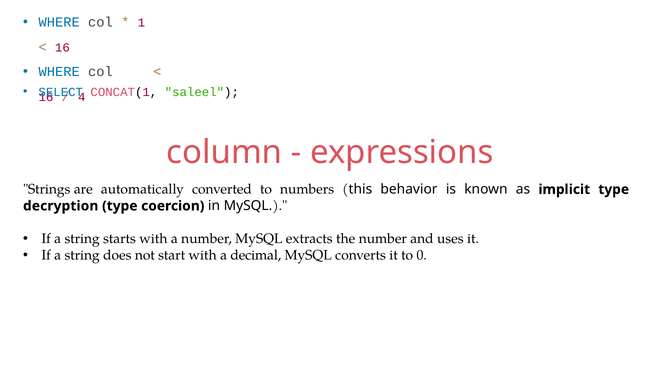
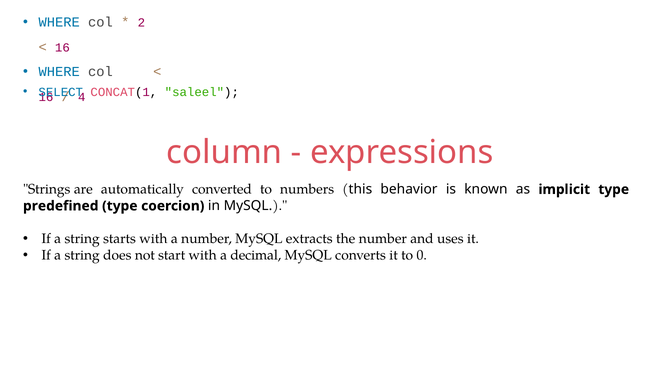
1: 1 -> 2
decryption: decryption -> predefined
